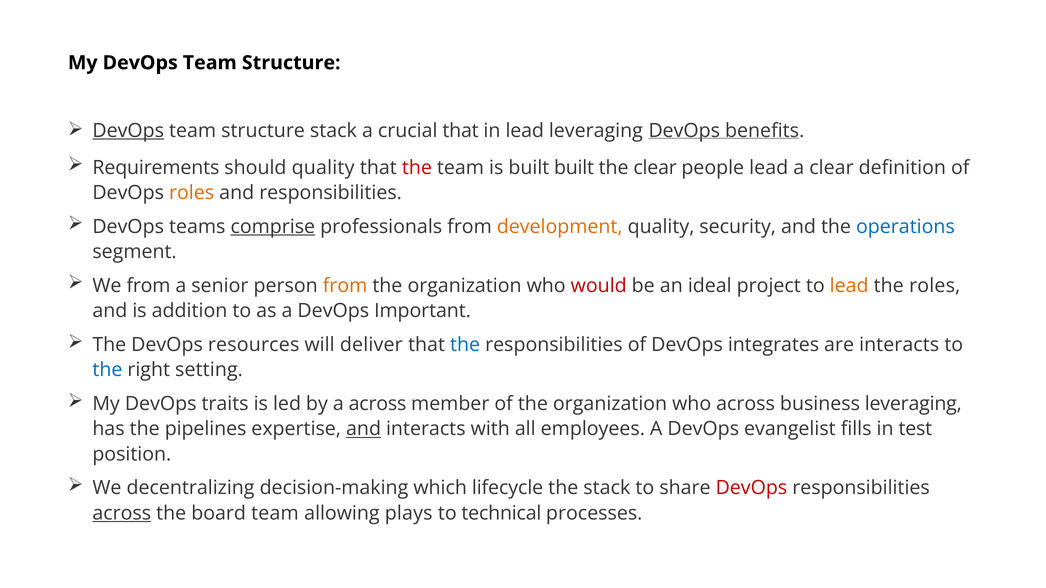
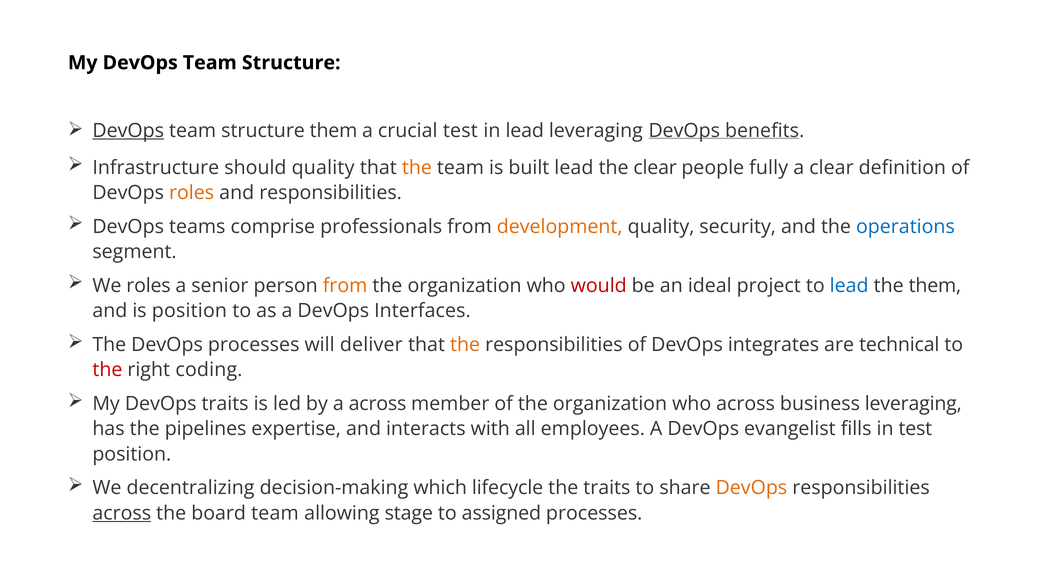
structure stack: stack -> them
crucial that: that -> test
Requirements: Requirements -> Infrastructure
the at (417, 168) colour: red -> orange
built built: built -> lead
people lead: lead -> fully
comprise underline: present -> none
We from: from -> roles
lead at (849, 286) colour: orange -> blue
the roles: roles -> them
is addition: addition -> position
Important: Important -> Interfaces
DevOps resources: resources -> processes
the at (465, 345) colour: blue -> orange
are interacts: interacts -> technical
the at (107, 370) colour: blue -> red
setting: setting -> coding
and at (364, 429) underline: present -> none
the stack: stack -> traits
DevOps at (751, 488) colour: red -> orange
plays: plays -> stage
technical: technical -> assigned
